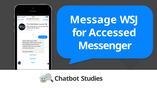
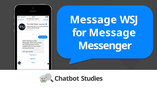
for Accessed: Accessed -> Message
